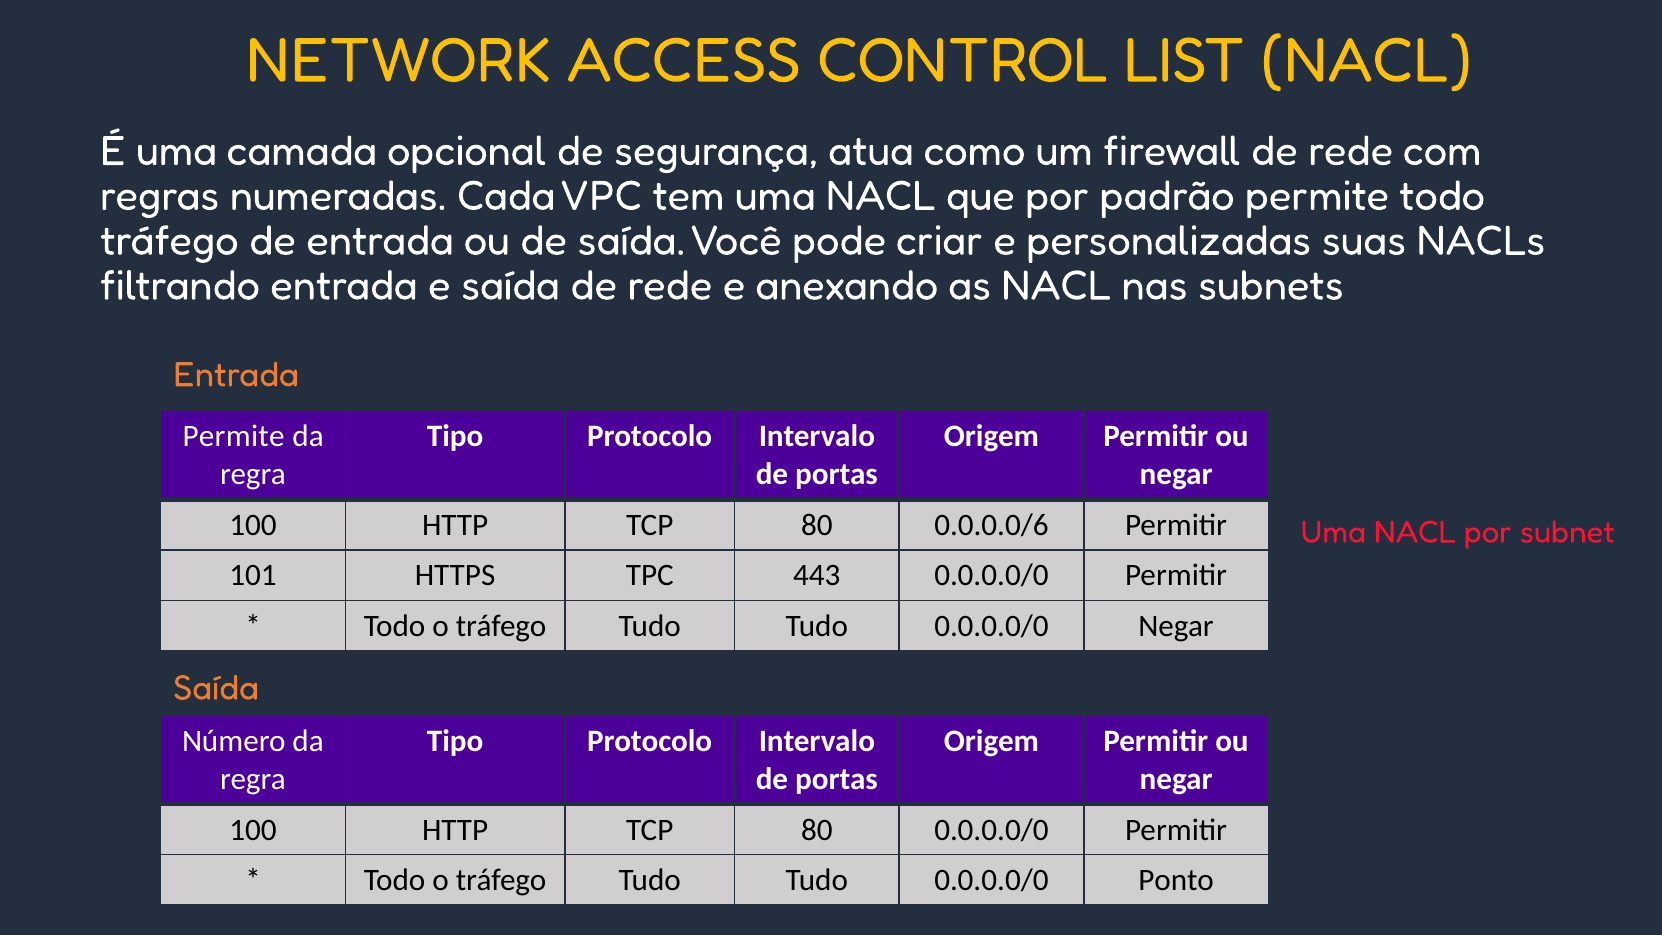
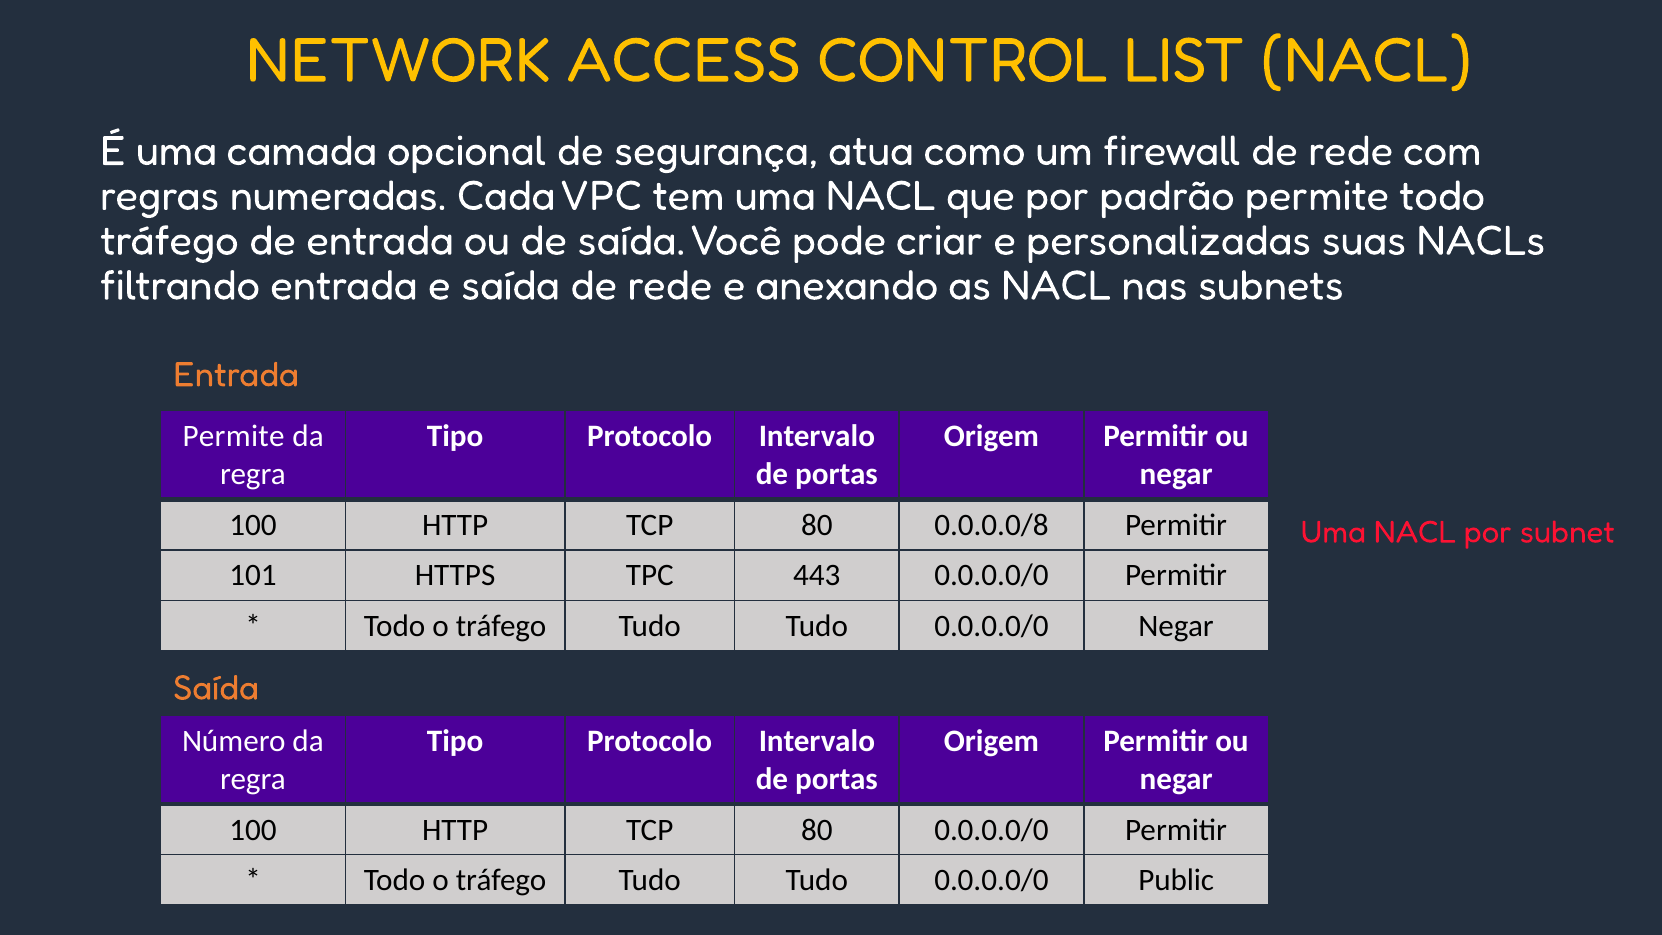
0.0.0.0/6: 0.0.0.0/6 -> 0.0.0.0/8
Ponto: Ponto -> Public
